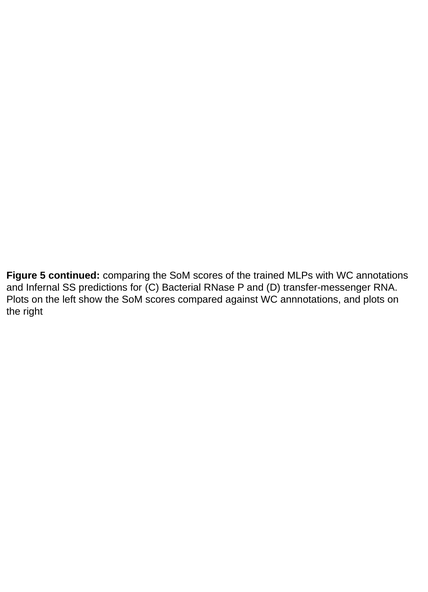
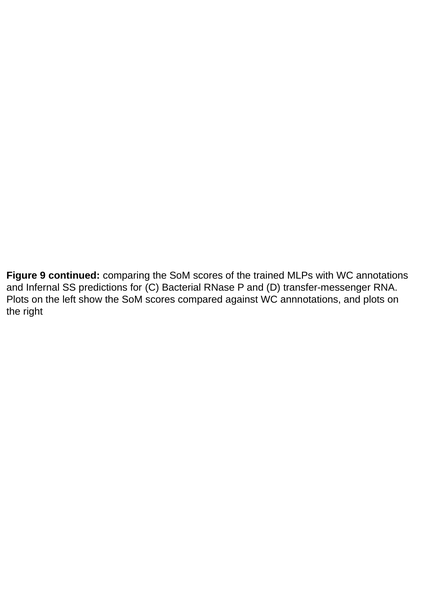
5: 5 -> 9
